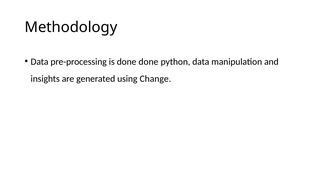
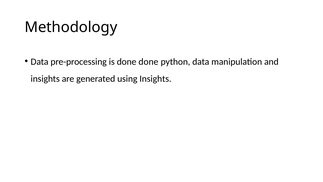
using Change: Change -> Insights
